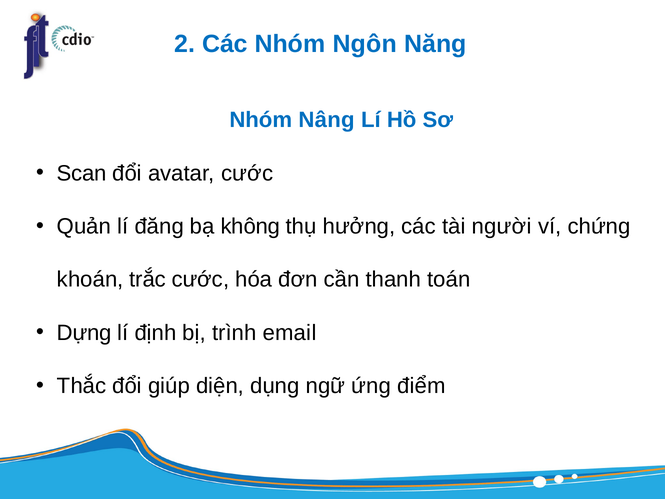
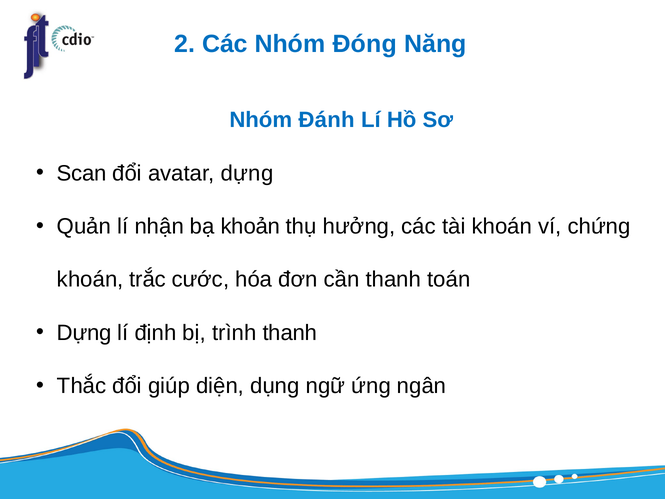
Ngôn: Ngôn -> Đóng
Nâng: Nâng -> Đánh
avatar cước: cước -> dựng
đăng: đăng -> nhận
không: không -> khoản
tài người: người -> khoán
trình email: email -> thanh
điểm: điểm -> ngân
